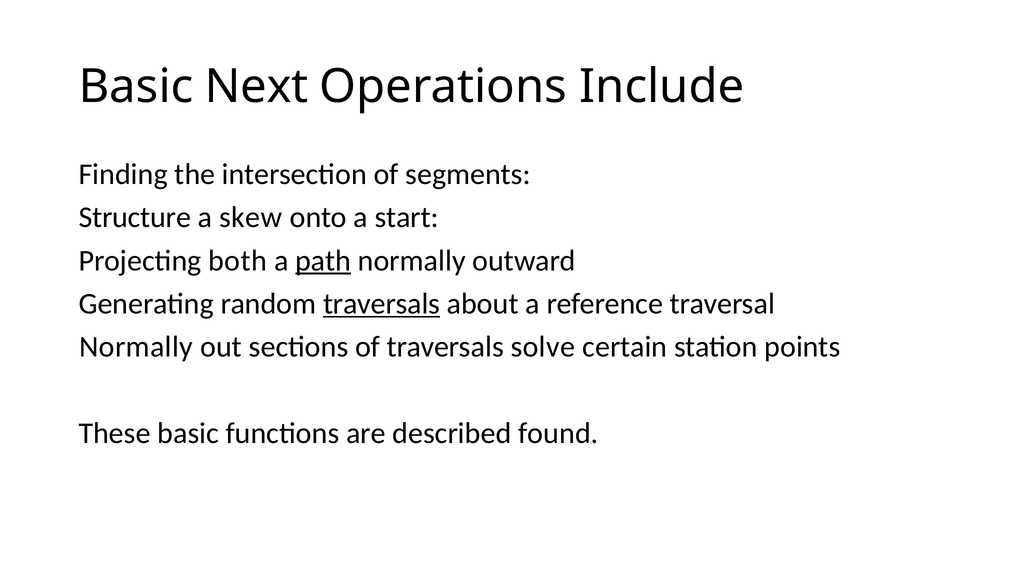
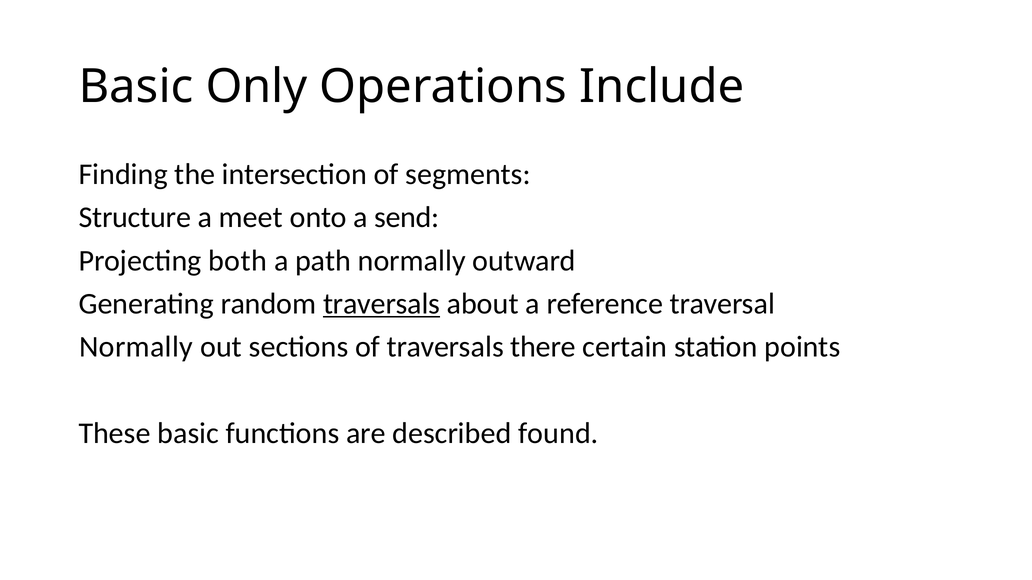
Next: Next -> Only
skew: skew -> meet
start: start -> send
path underline: present -> none
solve: solve -> there
